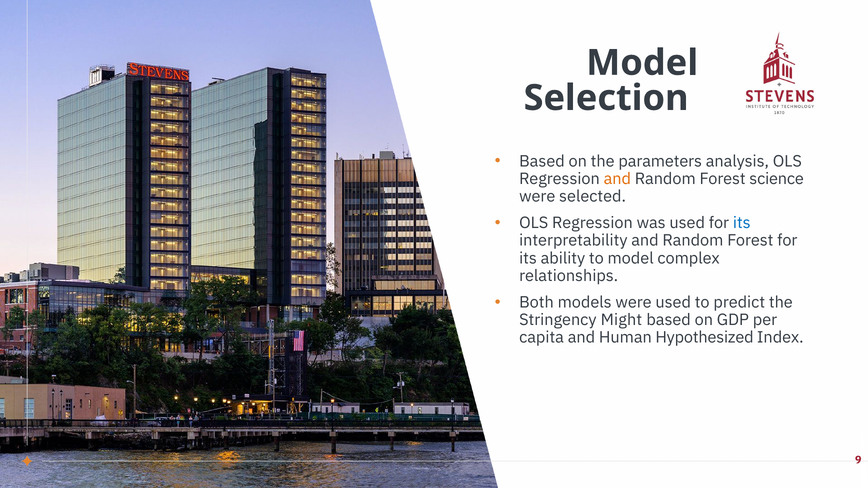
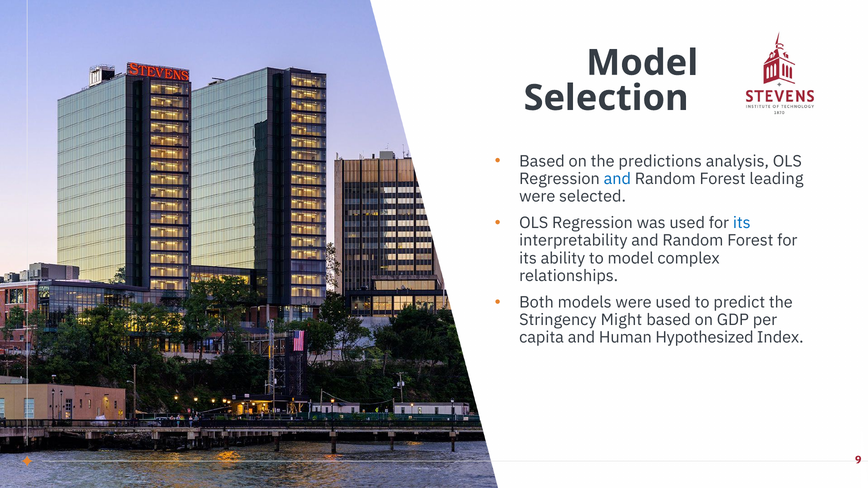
parameters: parameters -> predictions
and at (617, 179) colour: orange -> blue
science: science -> leading
